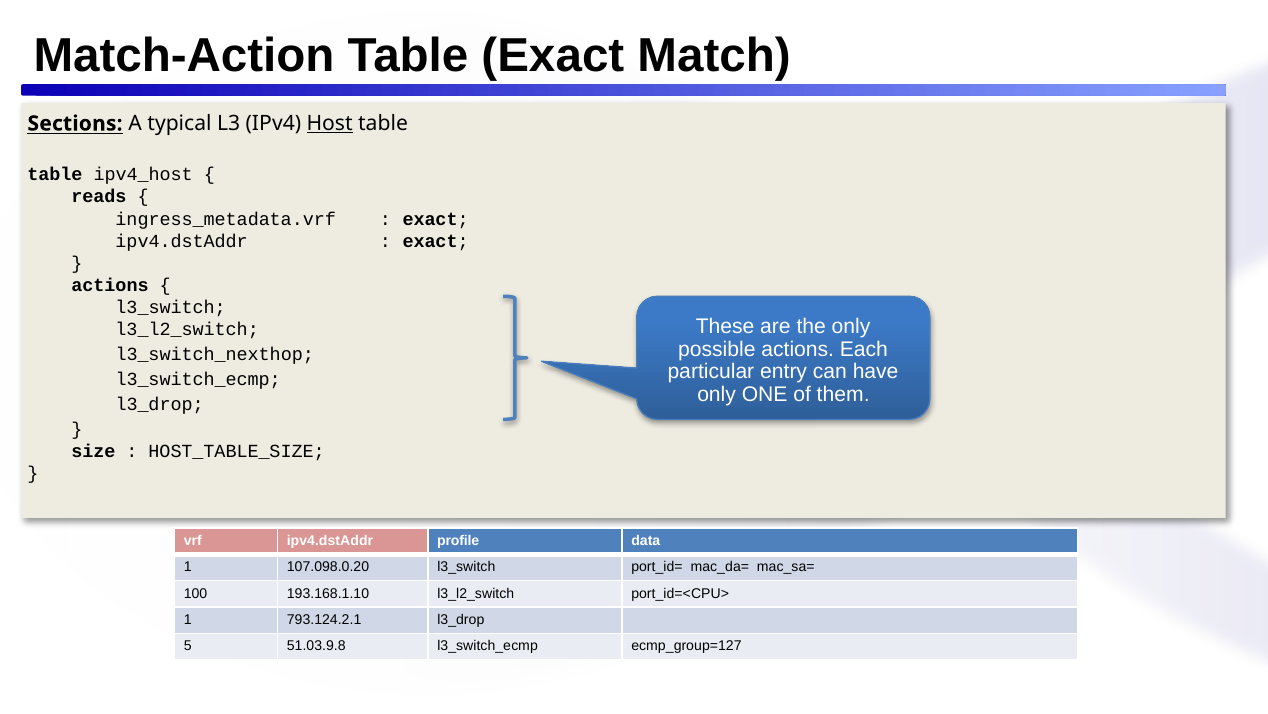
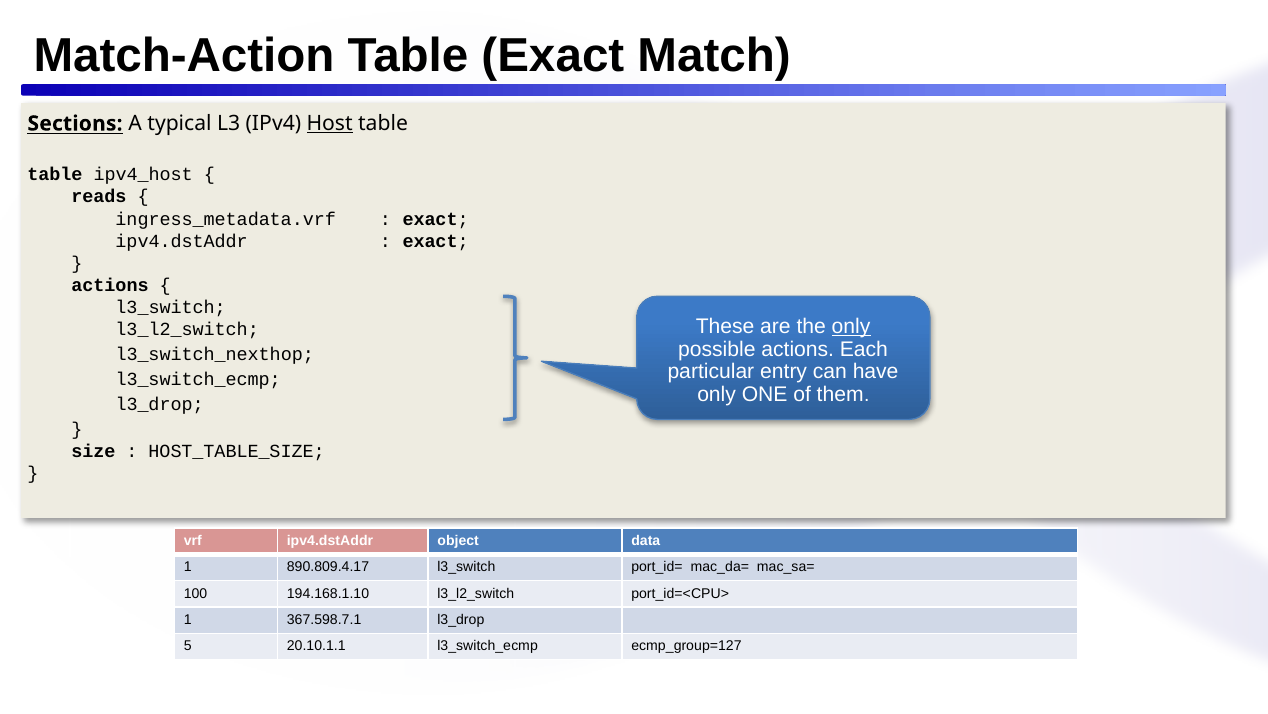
only at (851, 326) underline: none -> present
profile: profile -> object
107.098.0.20: 107.098.0.20 -> 890.809.4.17
193.168.1.10: 193.168.1.10 -> 194.168.1.10
793.124.2.1: 793.124.2.1 -> 367.598.7.1
51.03.9.8: 51.03.9.8 -> 20.10.1.1
